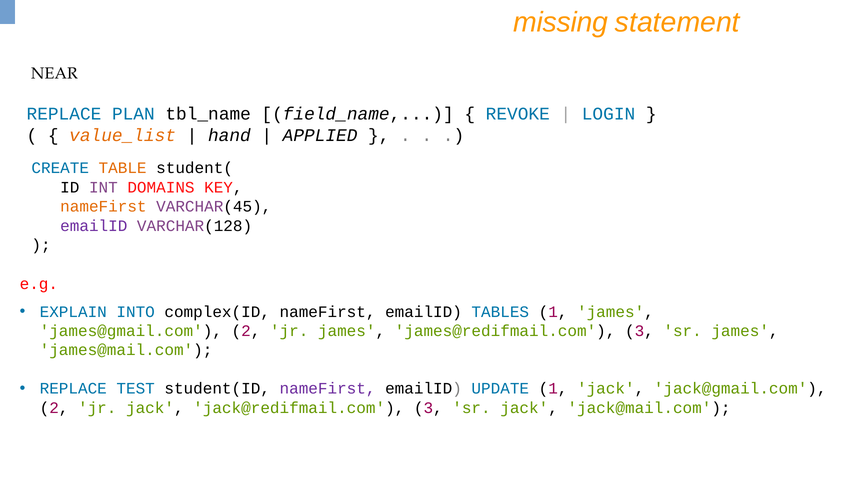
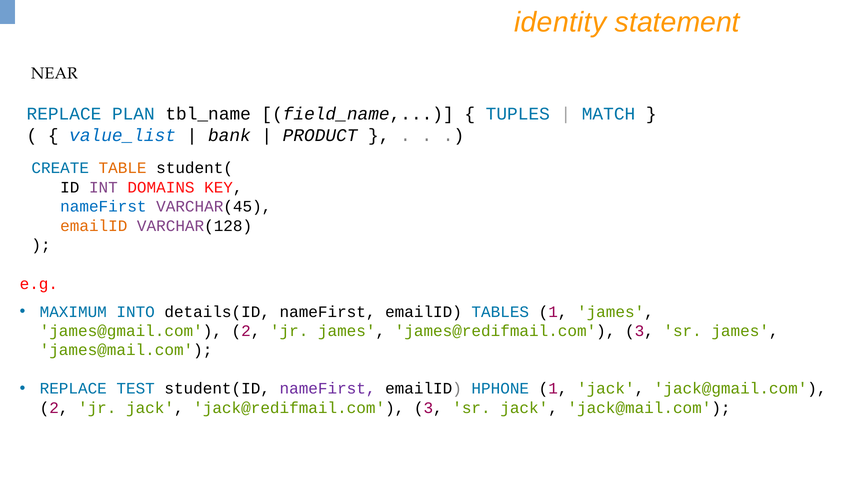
missing: missing -> identity
REVOKE: REVOKE -> TUPLES
LOGIN: LOGIN -> MATCH
value_list colour: orange -> blue
hand: hand -> bank
APPLIED: APPLIED -> PRODUCT
nameFirst at (103, 206) colour: orange -> blue
emailID at (94, 226) colour: purple -> orange
EXPLAIN: EXPLAIN -> MAXIMUM
complex(ID: complex(ID -> details(ID
UPDATE: UPDATE -> HPHONE
